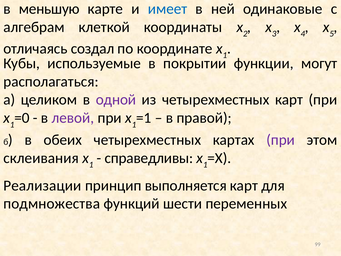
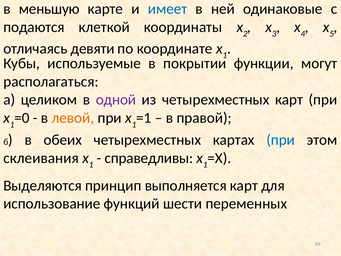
алгебрам: алгебрам -> подаются
создал: создал -> девяти
левой colour: purple -> orange
при at (281, 140) colour: purple -> blue
Реализации: Реализации -> Выделяются
подмножества: подмножества -> использование
